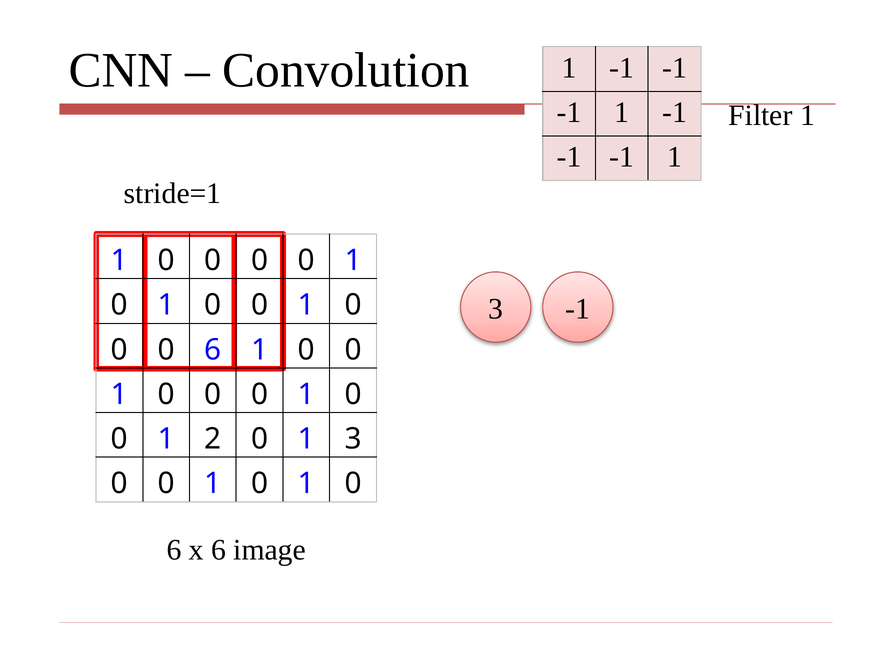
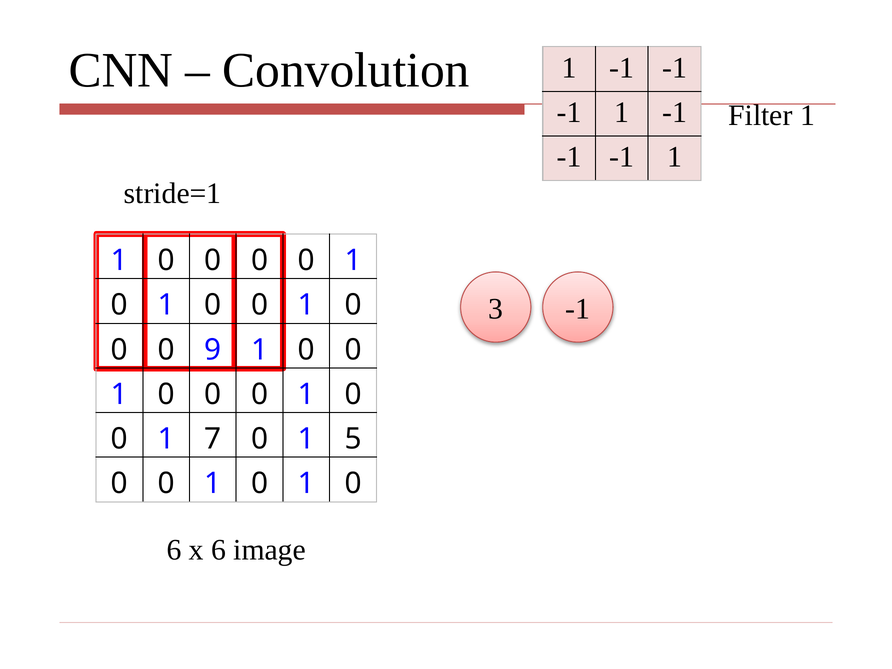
0 6: 6 -> 9
2: 2 -> 7
0 1 3: 3 -> 5
